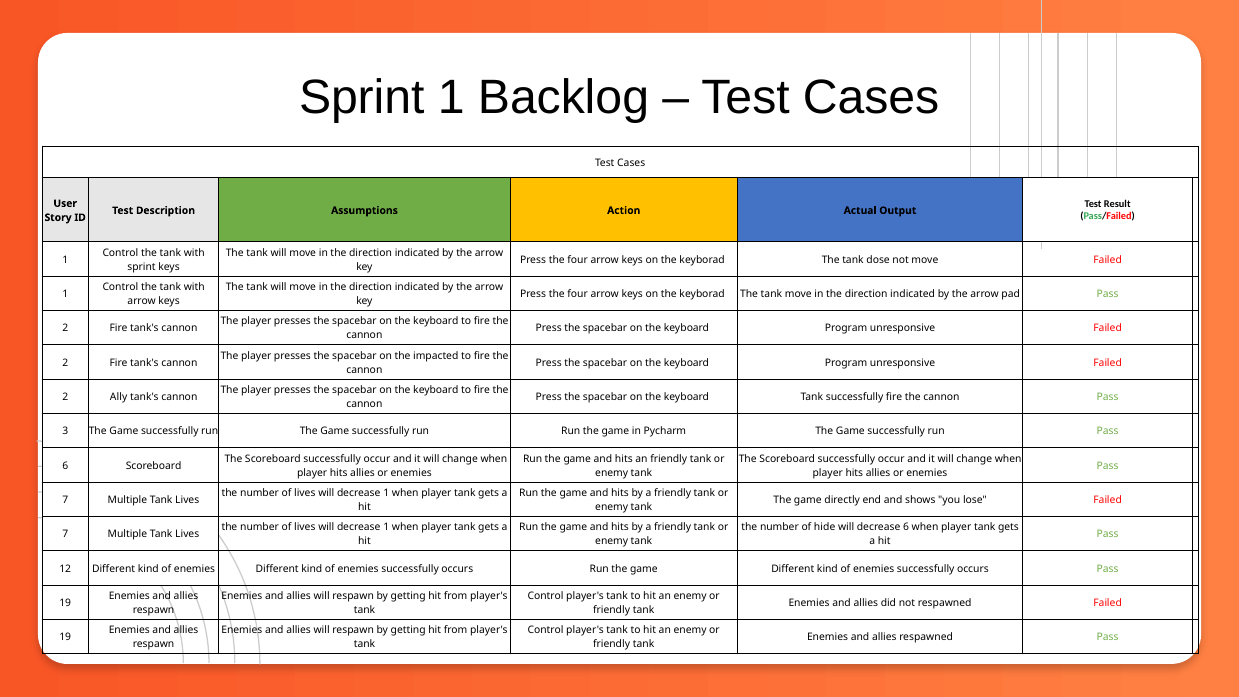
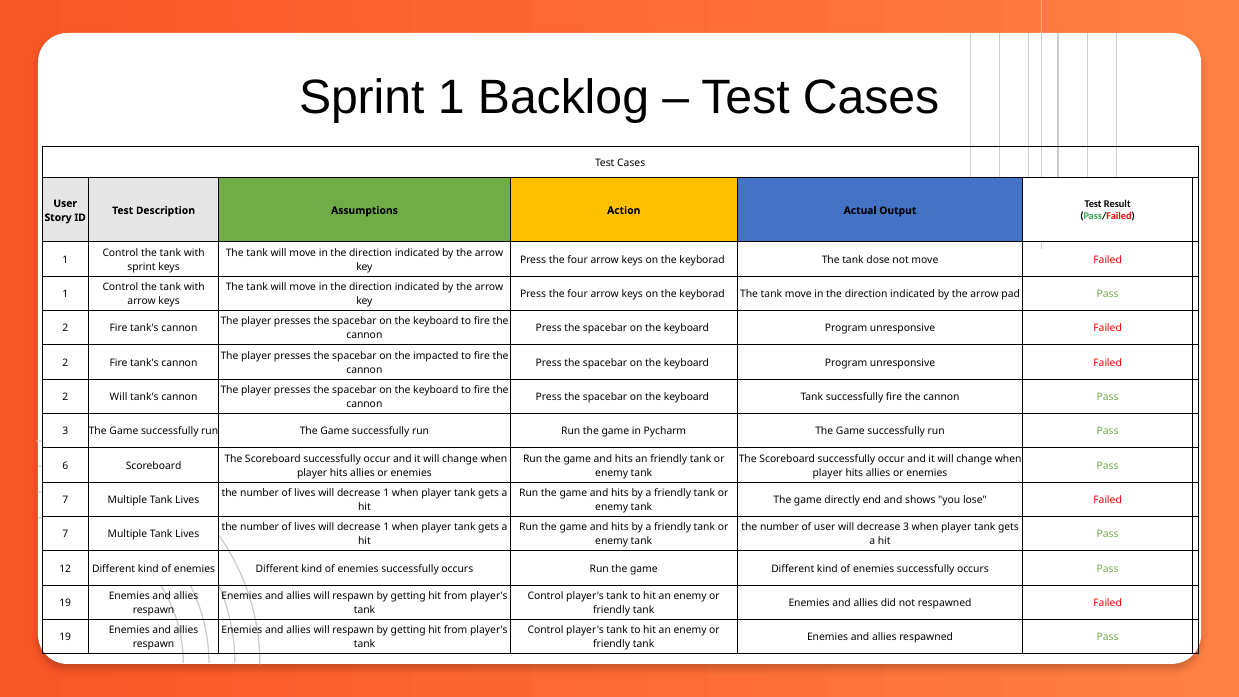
2 Ally: Ally -> Will
of hide: hide -> user
decrease 6: 6 -> 3
